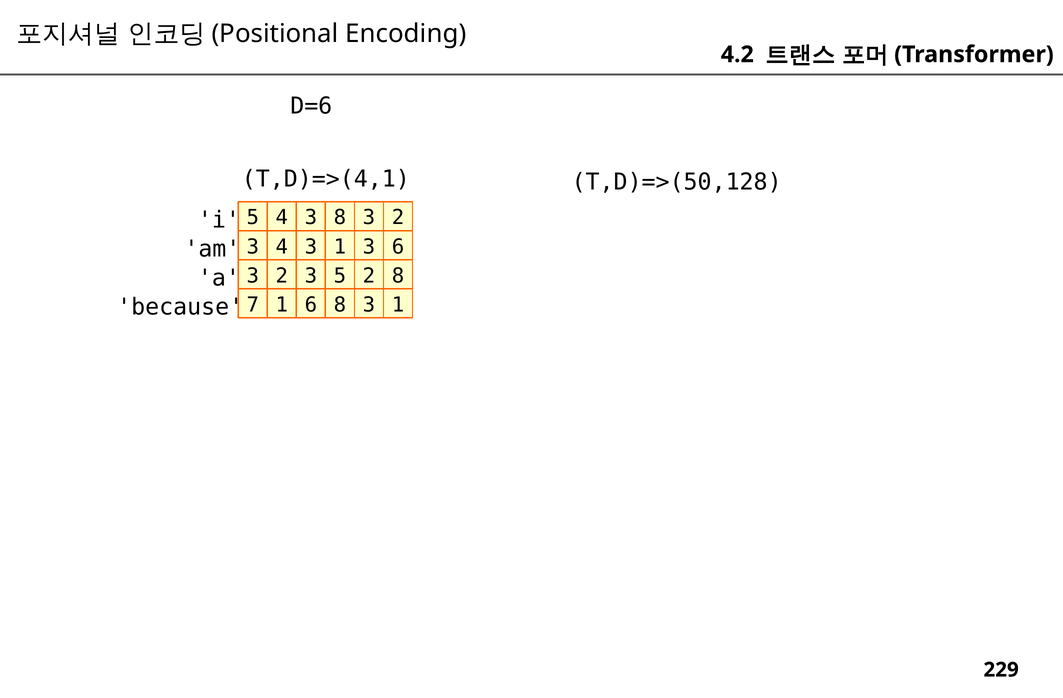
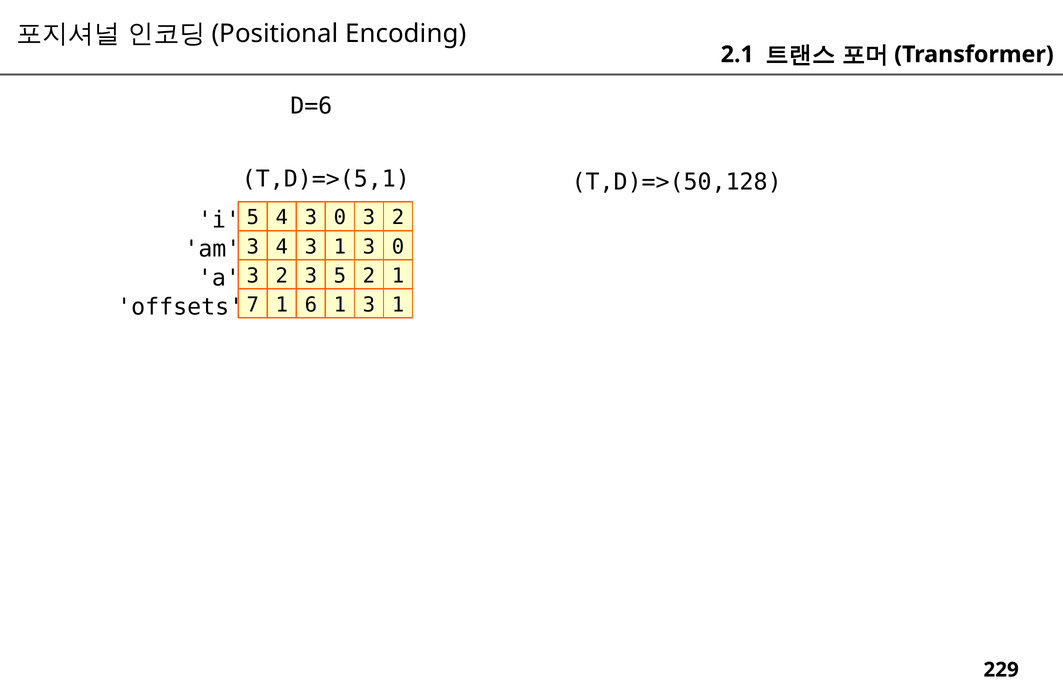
4.2: 4.2 -> 2.1
T,D)=>(4,1: T,D)=>(4,1 -> T,D)=>(5,1
4 3 8: 8 -> 0
1 3 6: 6 -> 0
2 8: 8 -> 1
6 8: 8 -> 1
because: because -> offsets
